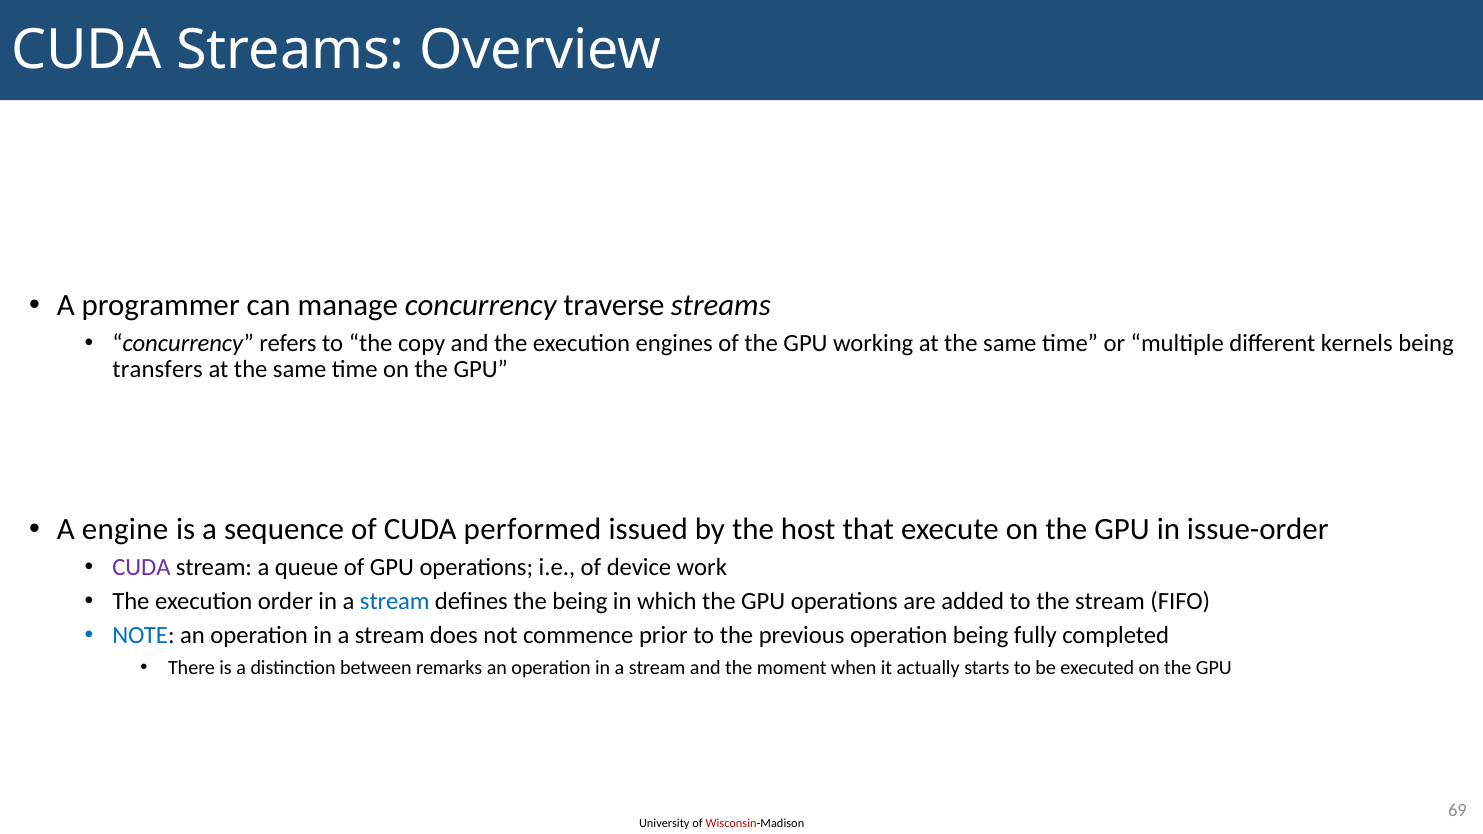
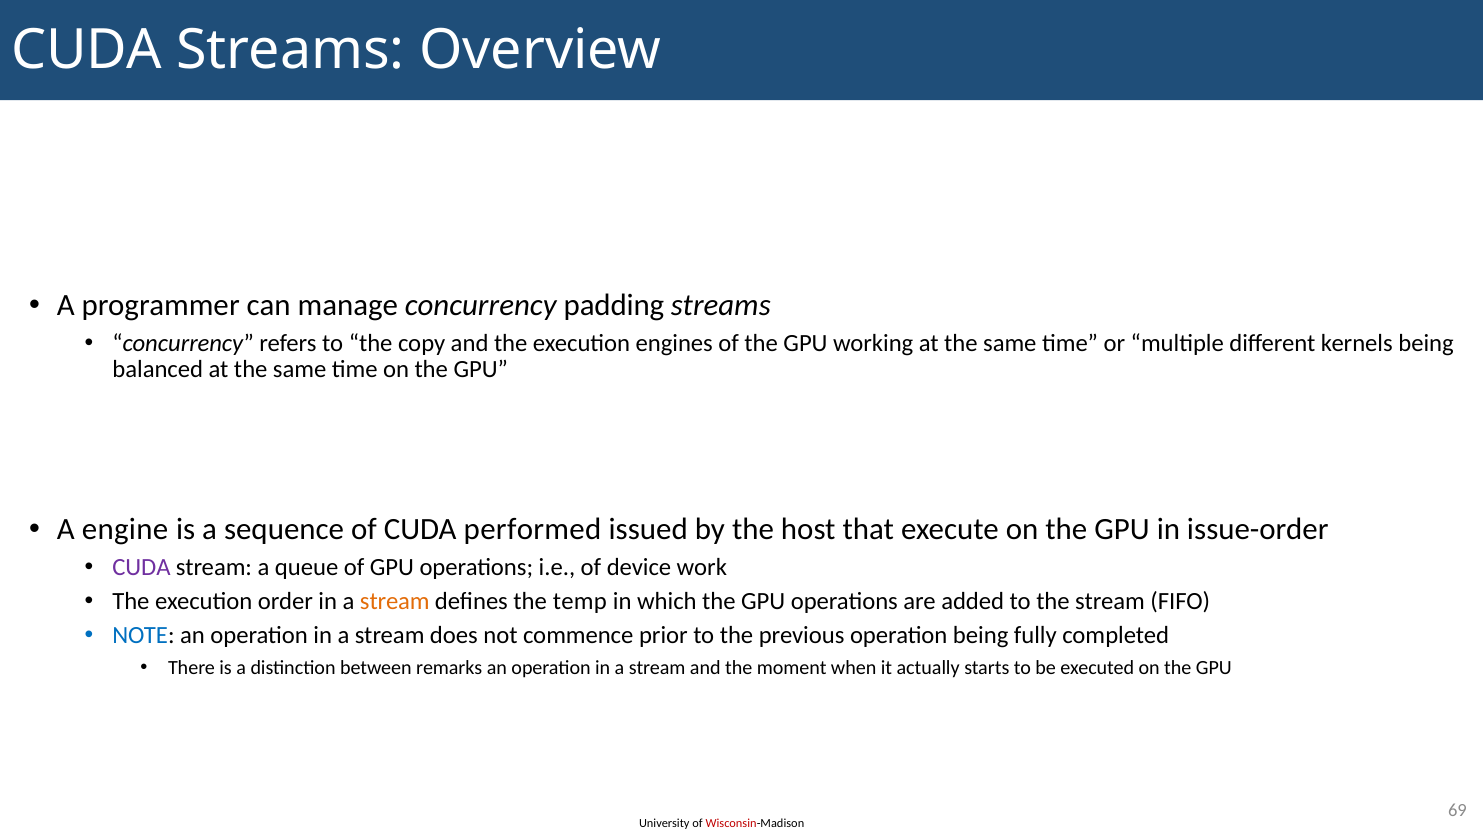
traverse: traverse -> padding
transfers: transfers -> balanced
stream at (395, 602) colour: blue -> orange
the being: being -> temp
